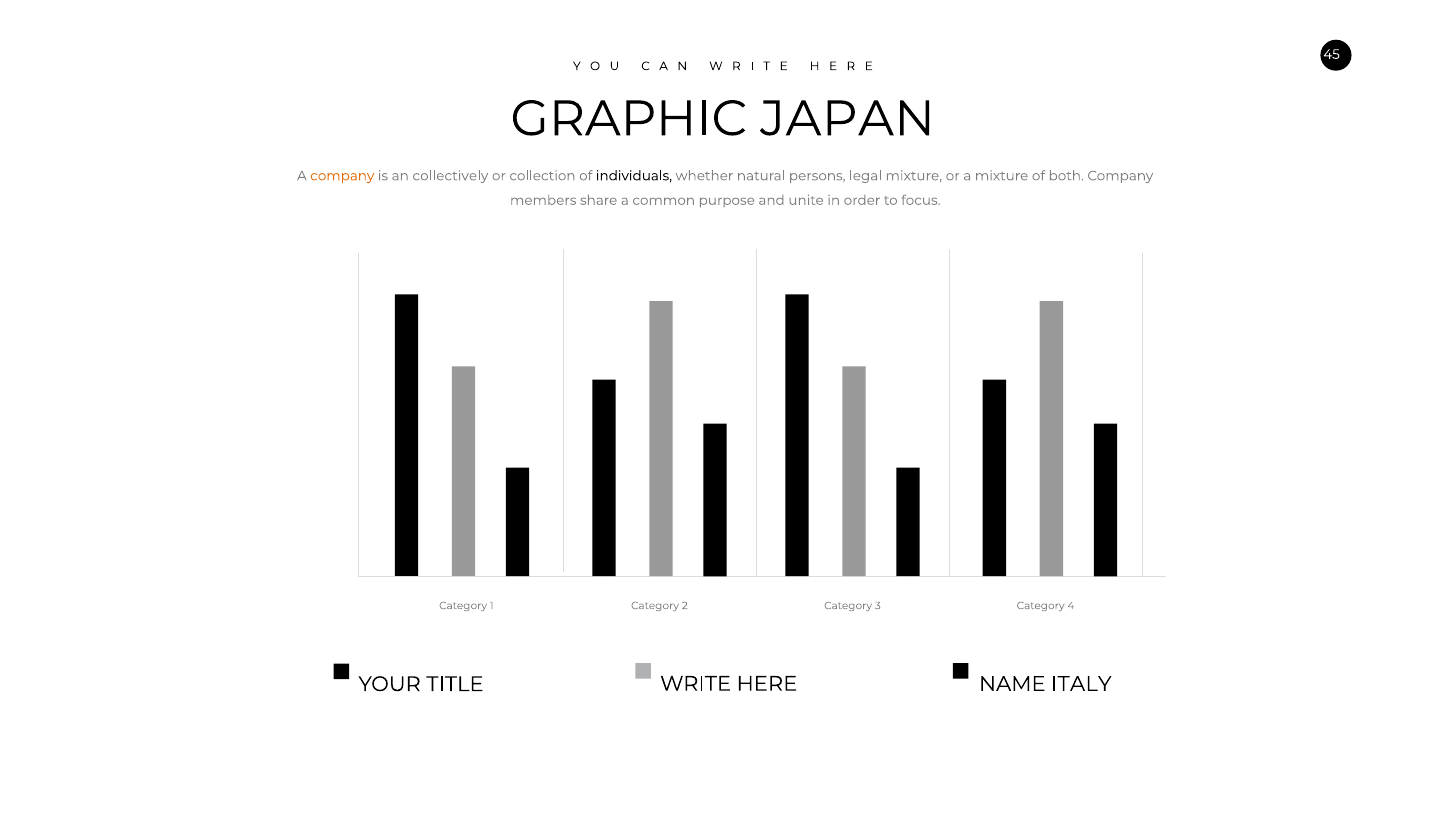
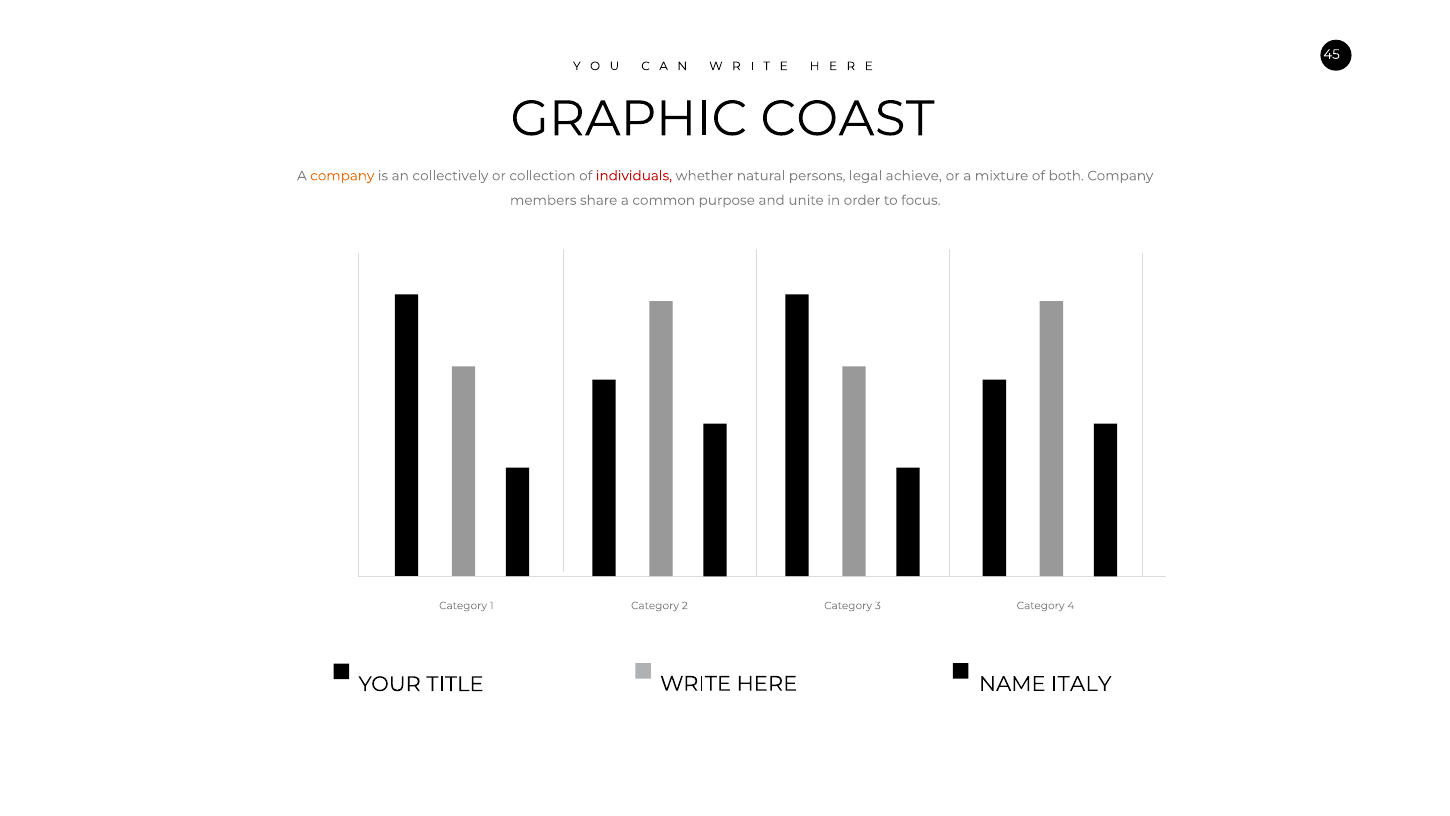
JAPAN: JAPAN -> COAST
individuals colour: black -> red
legal mixture: mixture -> achieve
